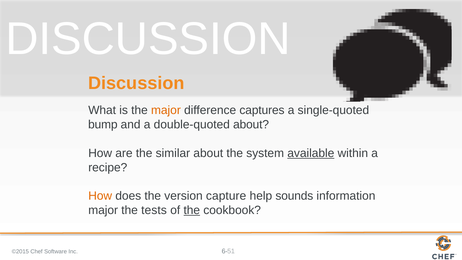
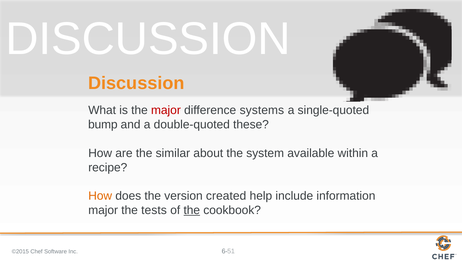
major at (166, 110) colour: orange -> red
captures: captures -> systems
double-quoted about: about -> these
available underline: present -> none
capture: capture -> created
sounds: sounds -> include
